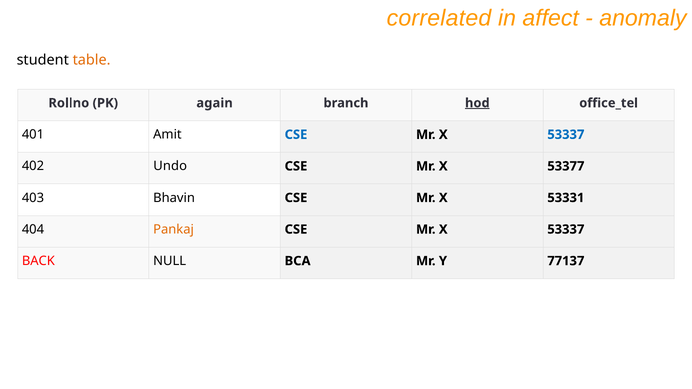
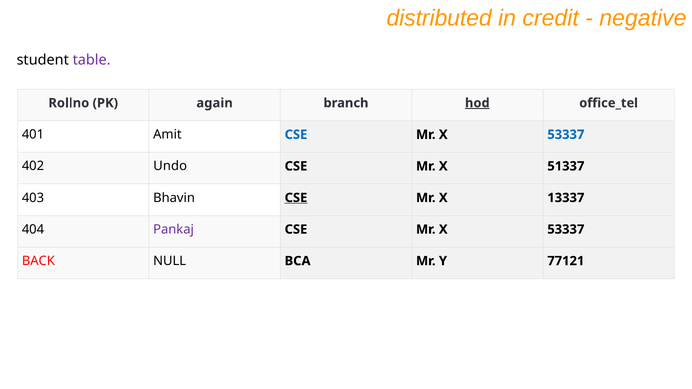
correlated: correlated -> distributed
affect: affect -> credit
anomaly: anomaly -> negative
table colour: orange -> purple
53377: 53377 -> 51337
CSE at (296, 198) underline: none -> present
53331: 53331 -> 13337
Pankaj colour: orange -> purple
77137: 77137 -> 77121
